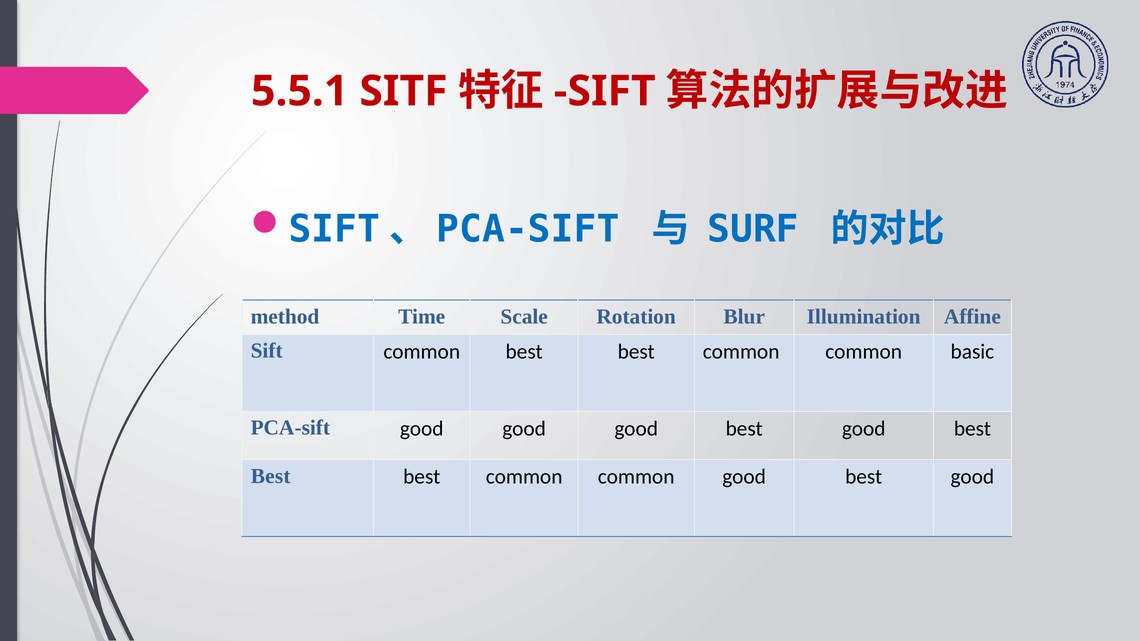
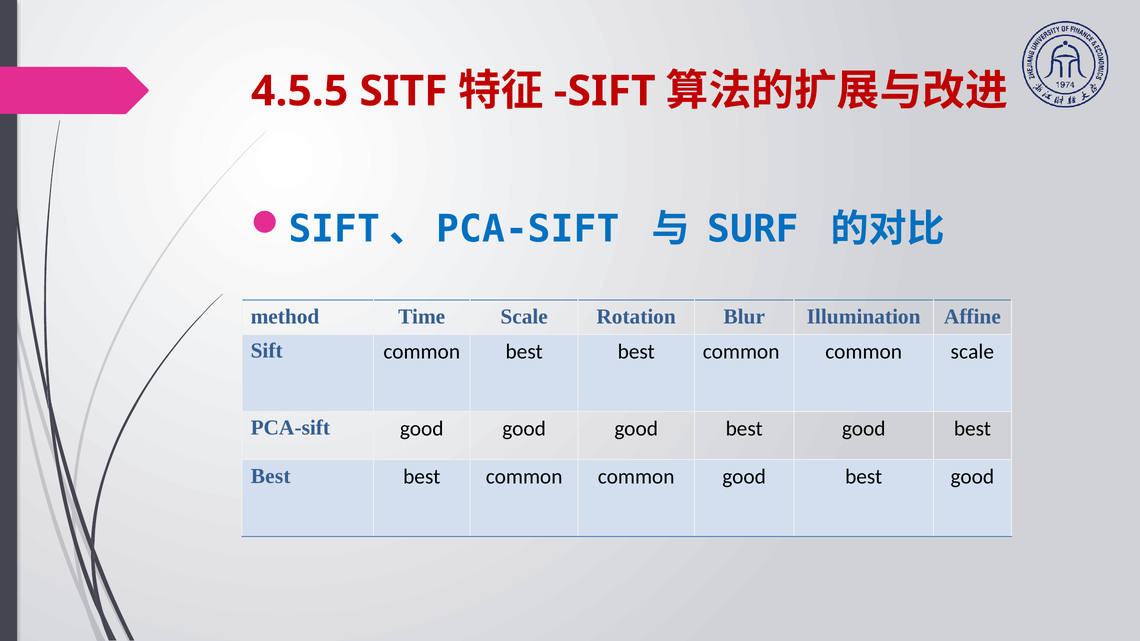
5.5.1: 5.5.1 -> 4.5.5
common basic: basic -> scale
